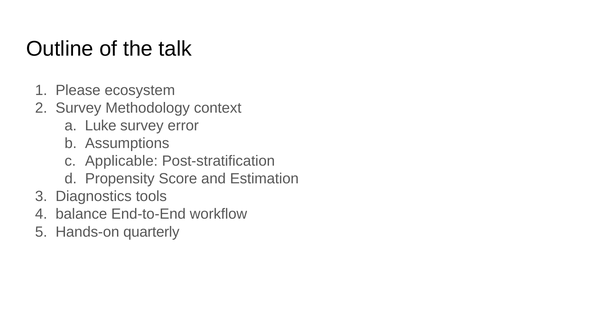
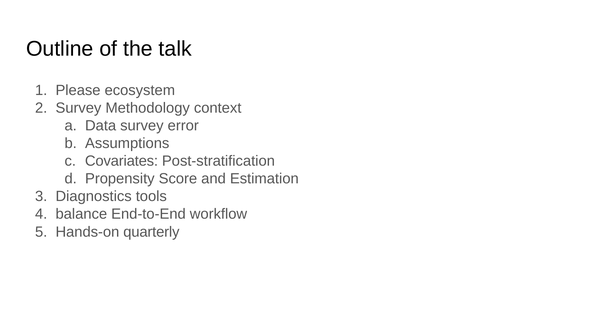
Luke: Luke -> Data
Applicable: Applicable -> Covariates
